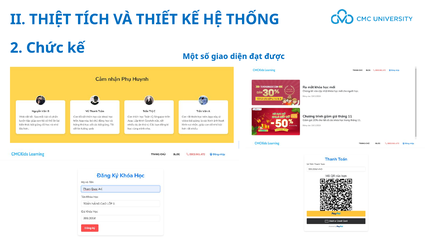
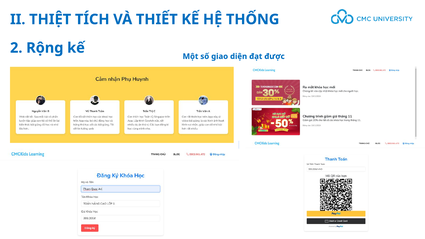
Chức: Chức -> Rộng
